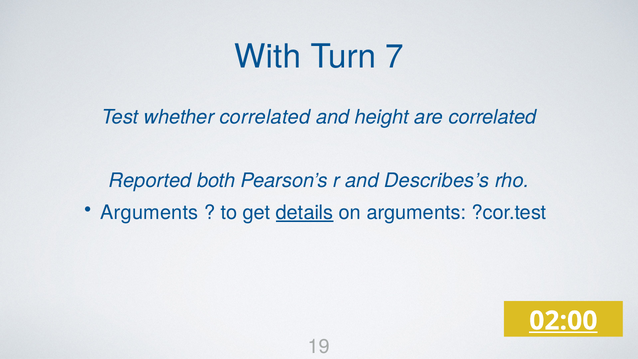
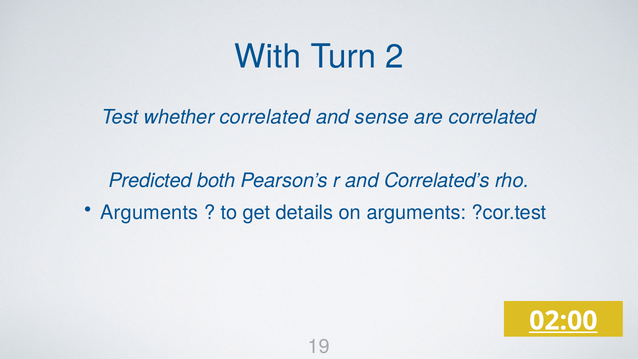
7: 7 -> 2
height: height -> sense
Reported: Reported -> Predicted
Describes’s: Describes’s -> Correlated’s
details underline: present -> none
